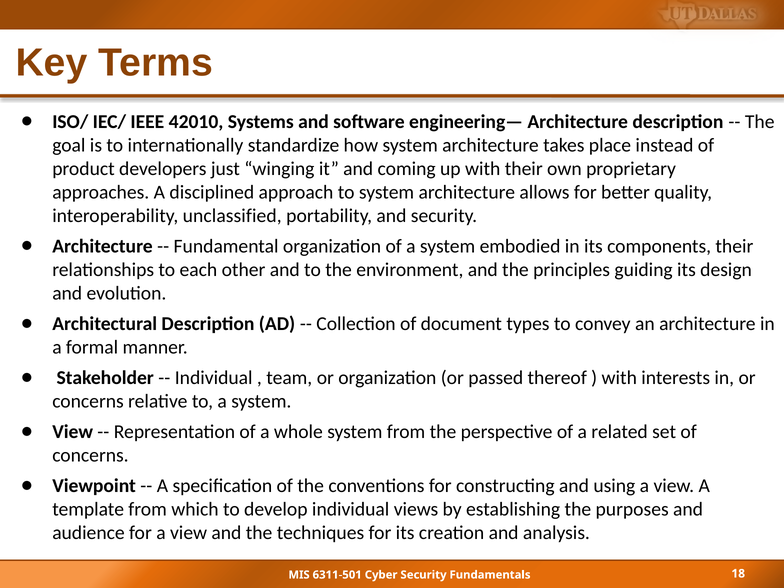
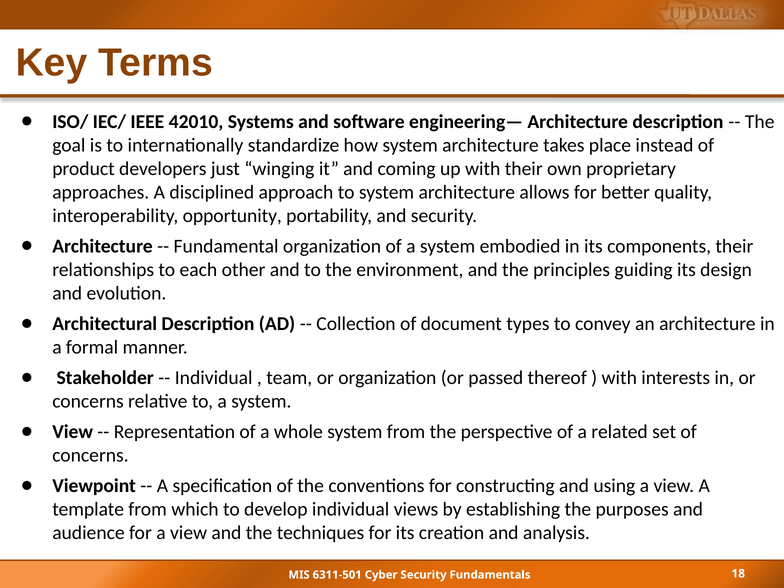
unclassified: unclassified -> opportunity
